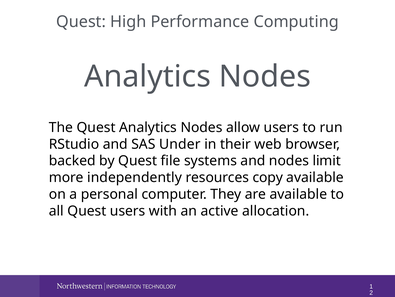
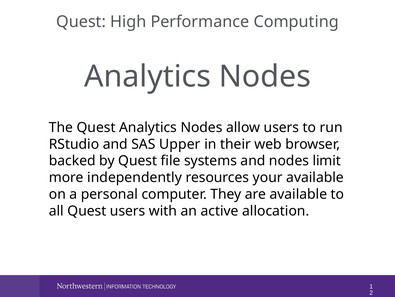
Under: Under -> Upper
copy: copy -> your
